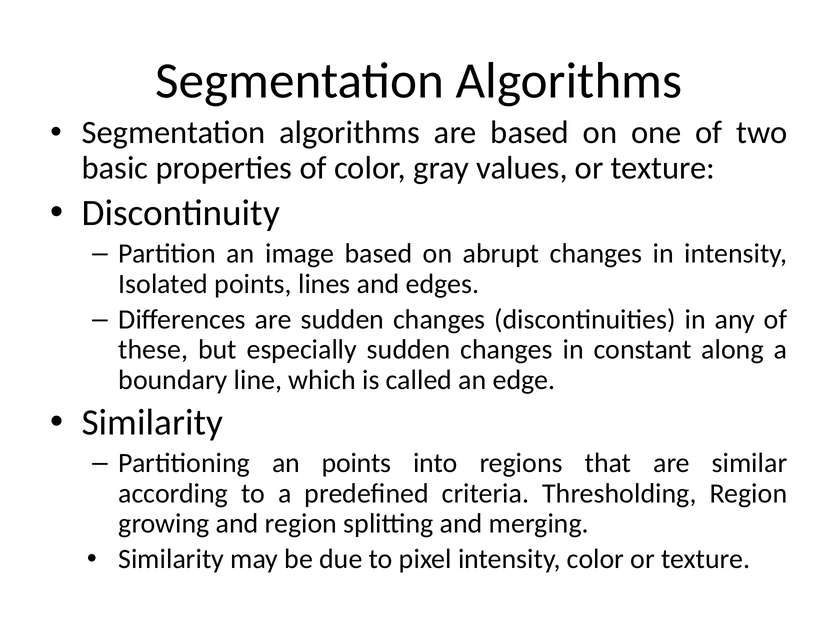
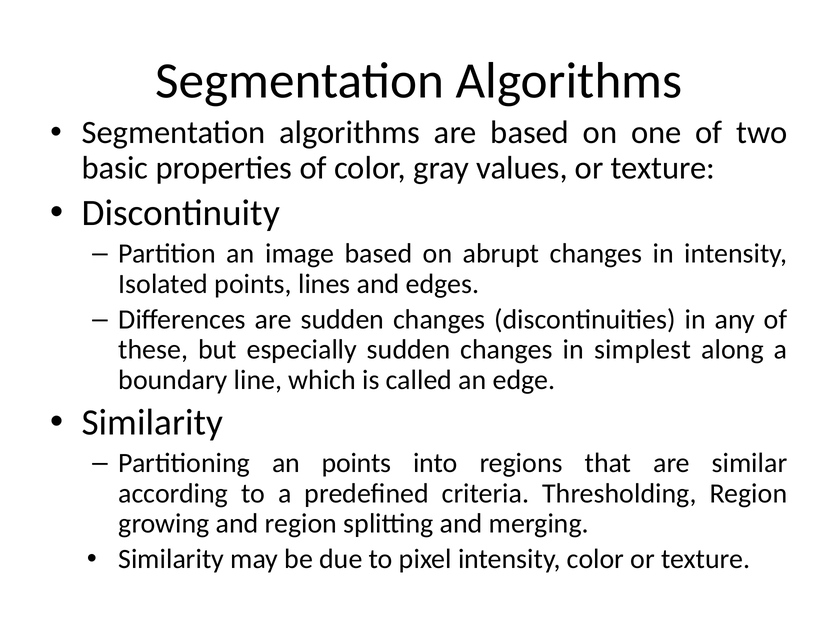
constant: constant -> simplest
